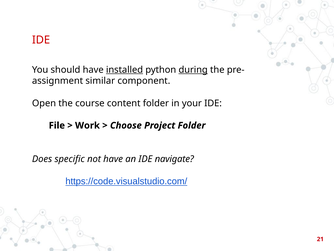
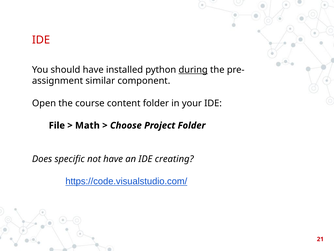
installed underline: present -> none
Work: Work -> Math
navigate: navigate -> creating
